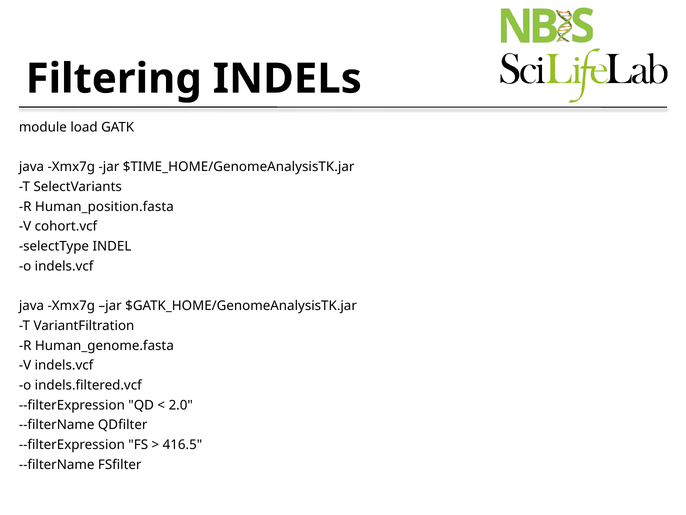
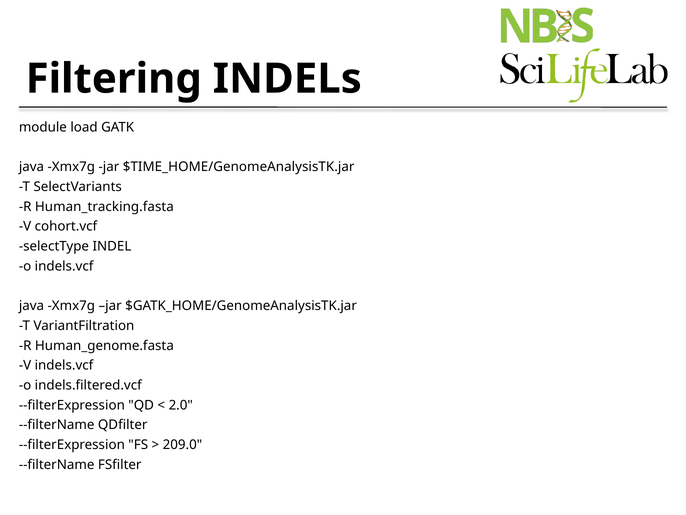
Human_position.fasta: Human_position.fasta -> Human_tracking.fasta
416.5: 416.5 -> 209.0
